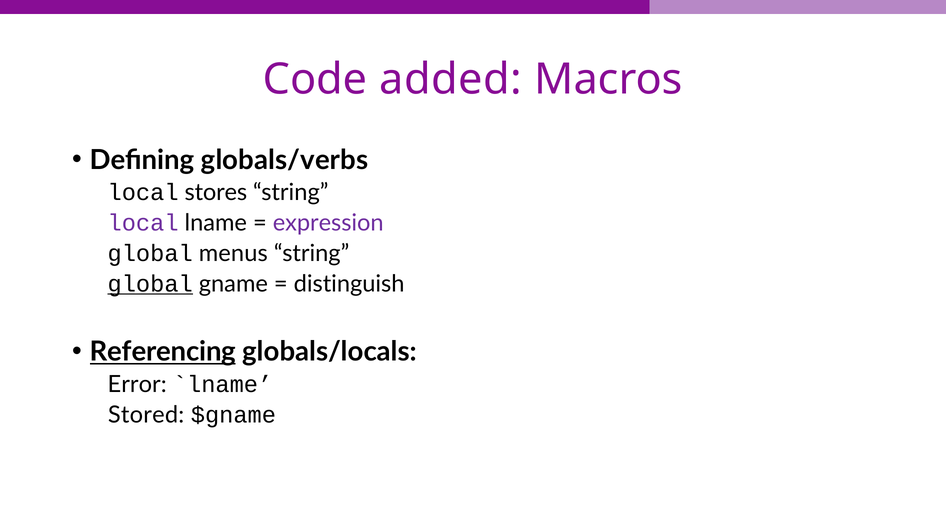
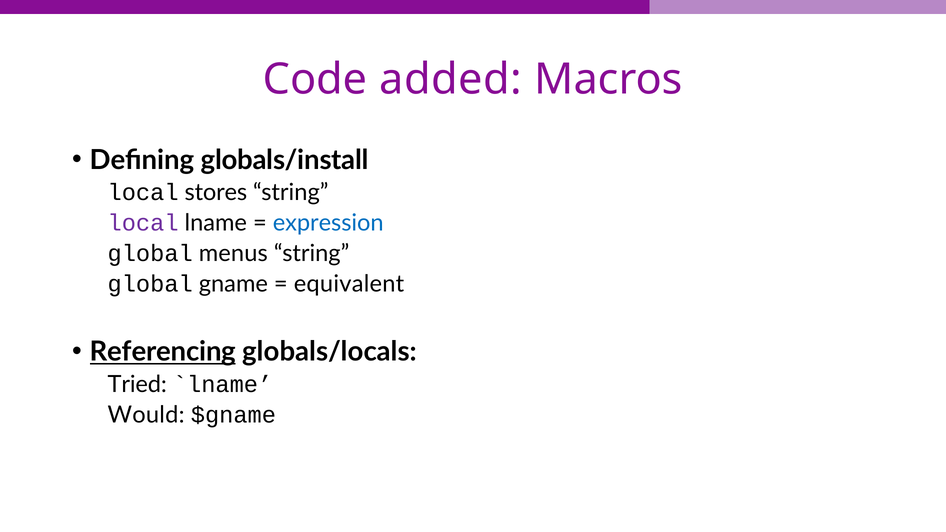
globals/verbs: globals/verbs -> globals/install
expression colour: purple -> blue
global at (150, 284) underline: present -> none
distinguish: distinguish -> equivalent
Error: Error -> Tried
Stored: Stored -> Would
